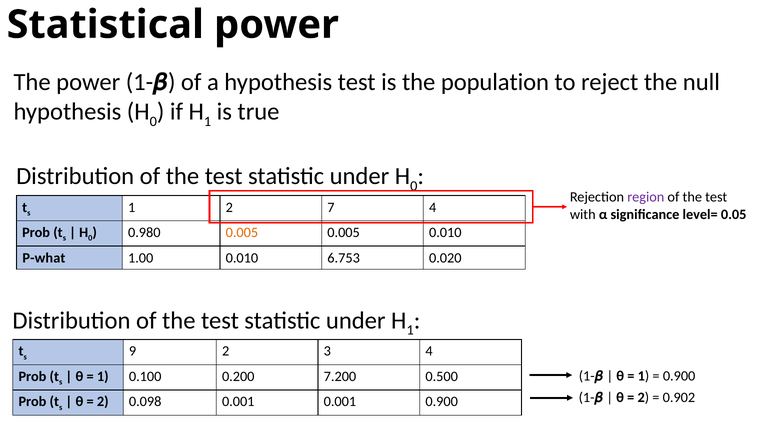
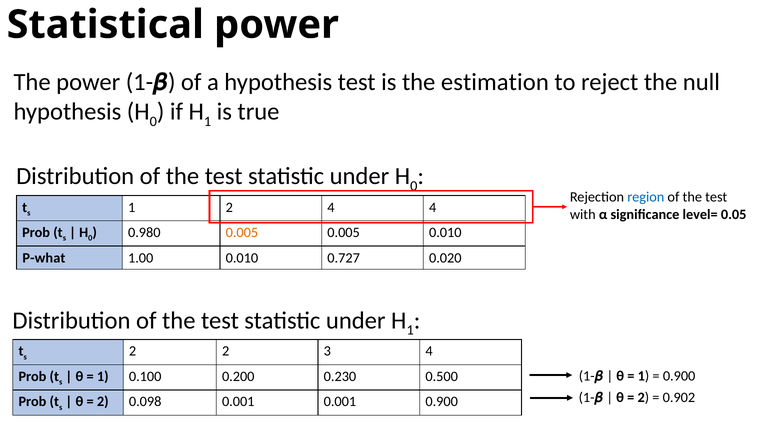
population: population -> estimation
region colour: purple -> blue
2 7: 7 -> 4
6.753: 6.753 -> 0.727
9 at (133, 351): 9 -> 2
7.200: 7.200 -> 0.230
